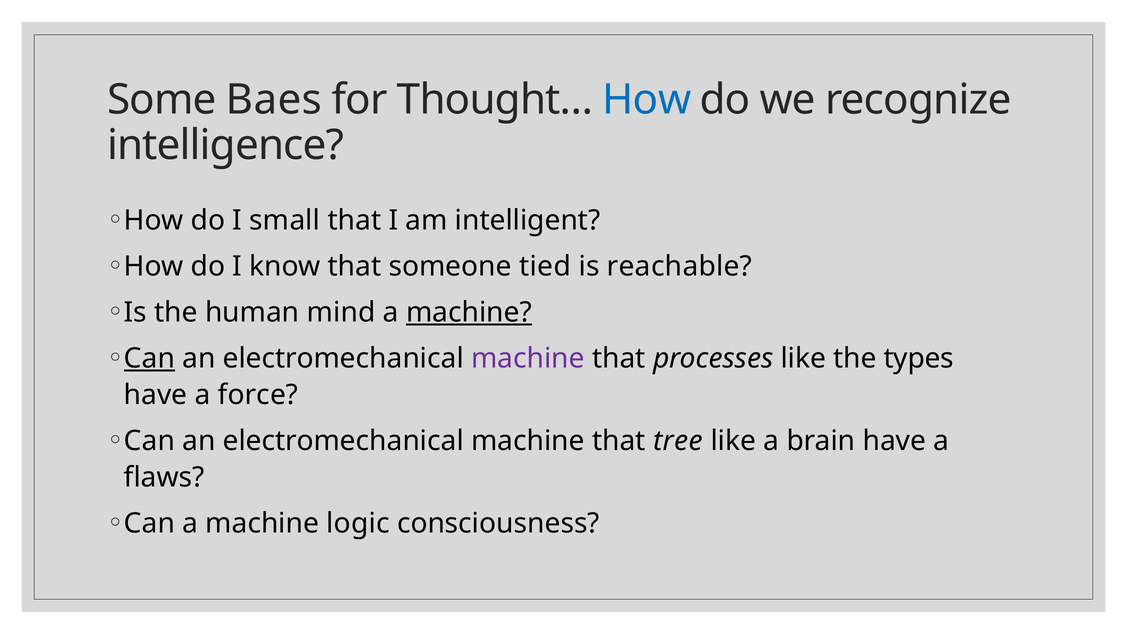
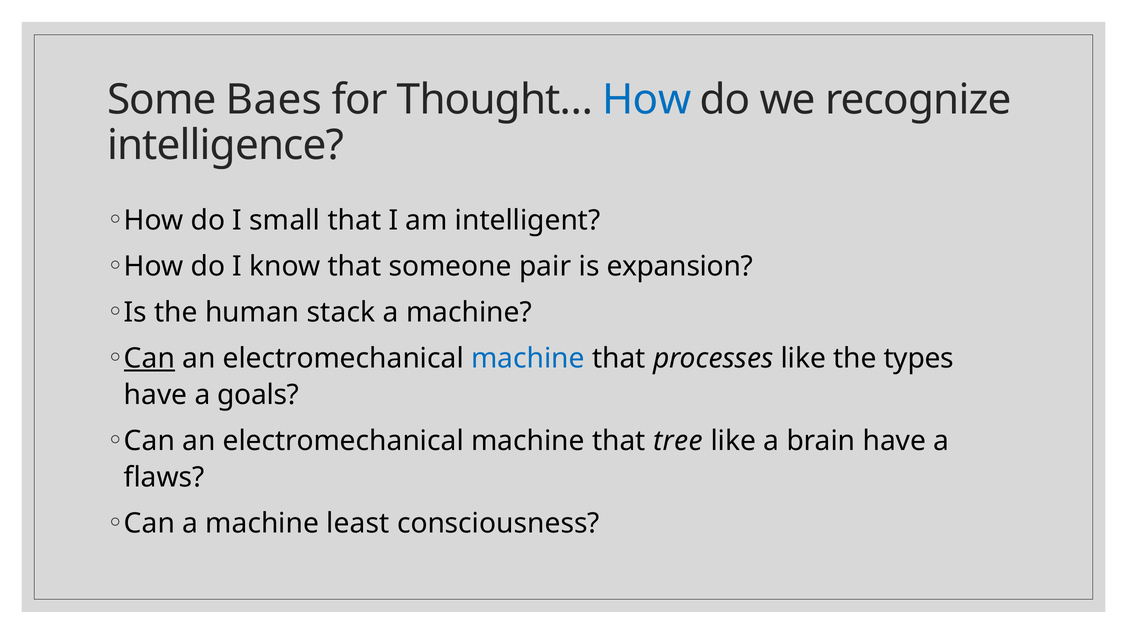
tied: tied -> pair
reachable: reachable -> expansion
mind: mind -> stack
machine at (469, 312) underline: present -> none
machine at (528, 358) colour: purple -> blue
force: force -> goals
logic: logic -> least
